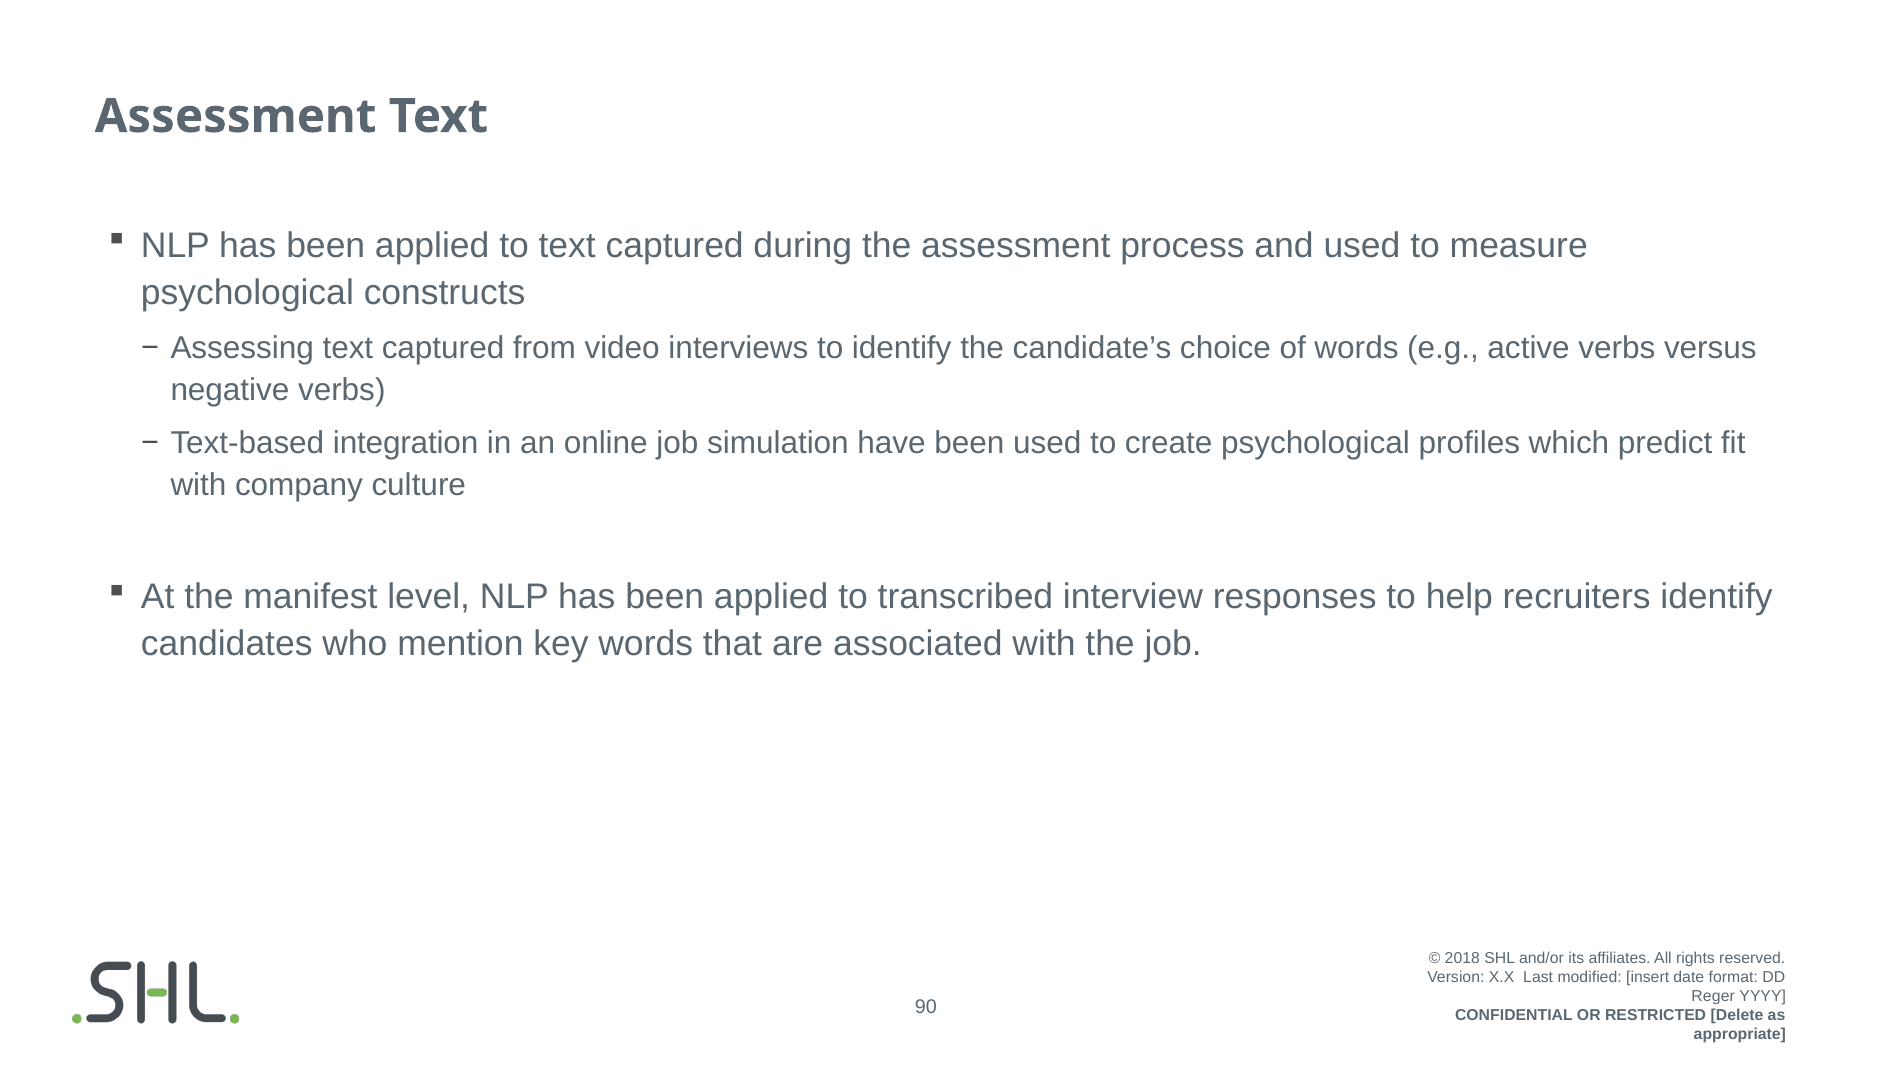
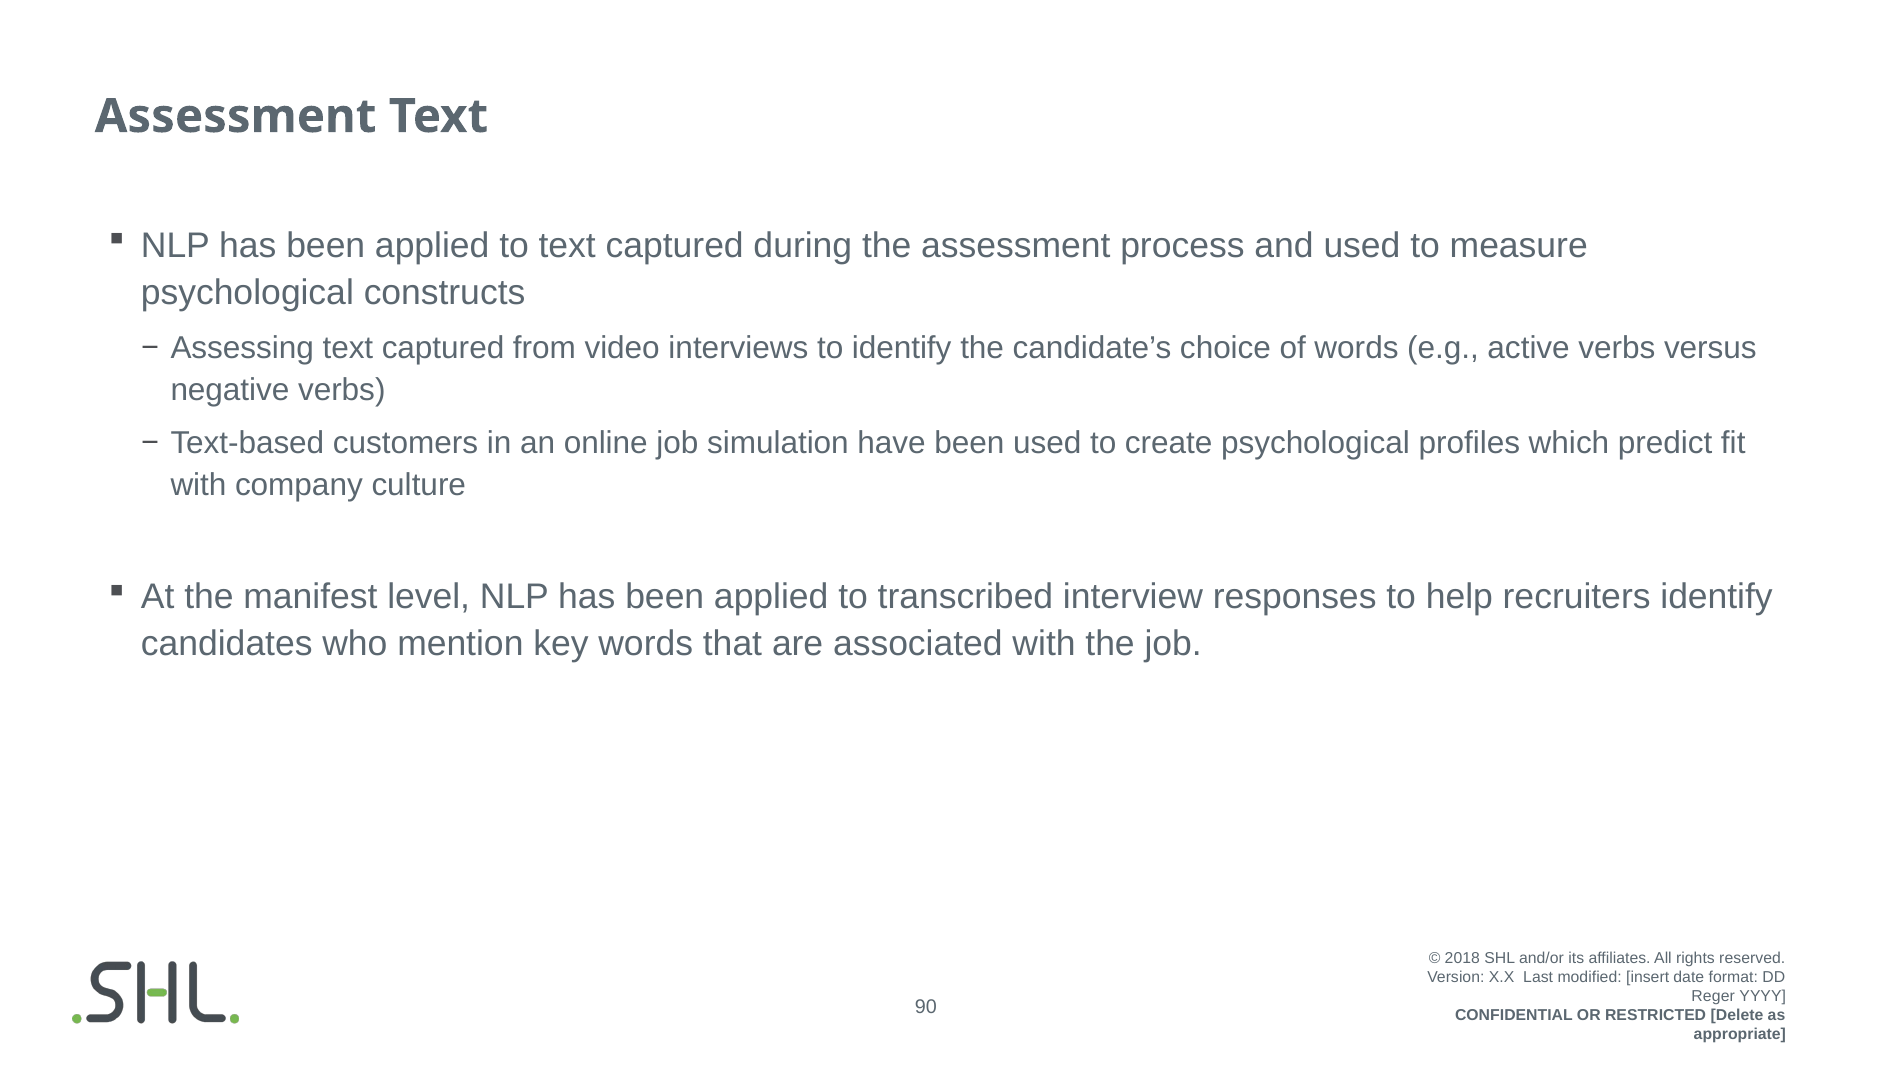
integration: integration -> customers
